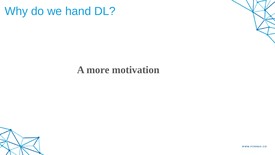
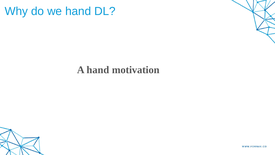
A more: more -> hand
